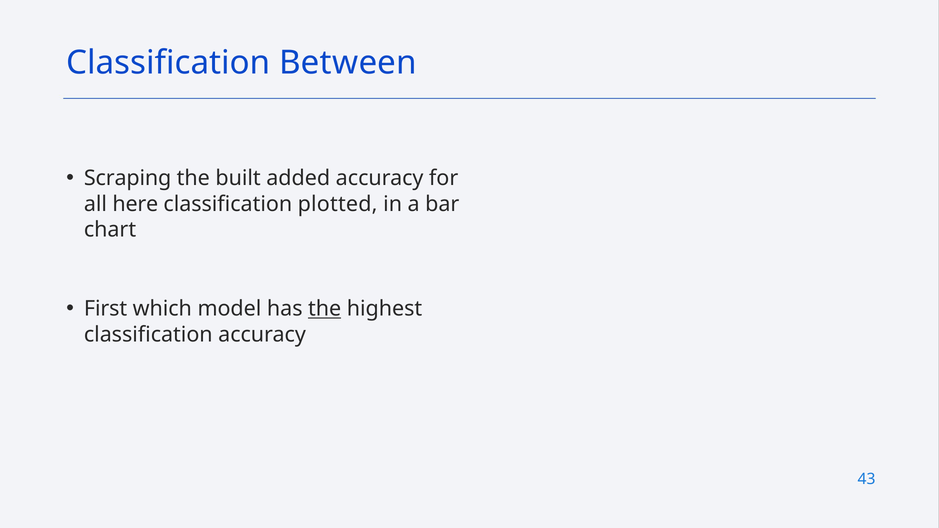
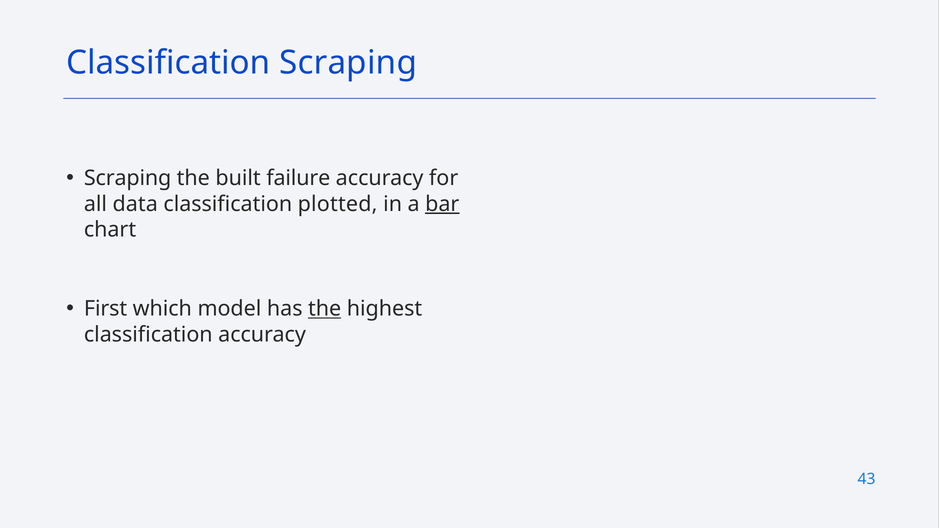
Classification Between: Between -> Scraping
added: added -> failure
here: here -> data
bar underline: none -> present
